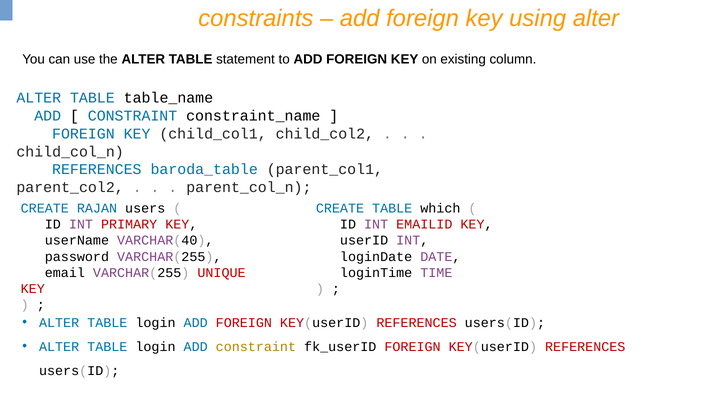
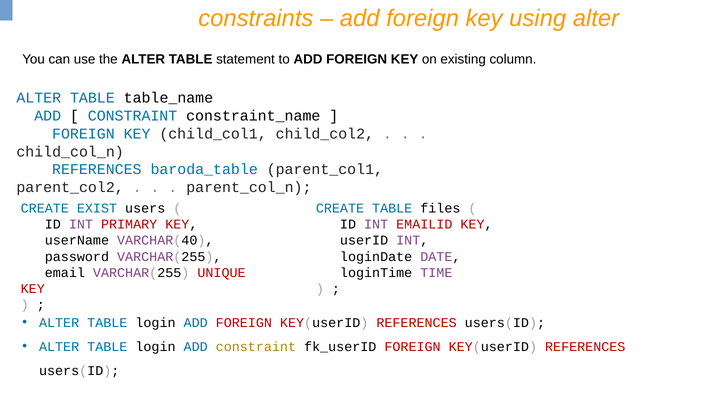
RAJAN: RAJAN -> EXIST
which: which -> files
